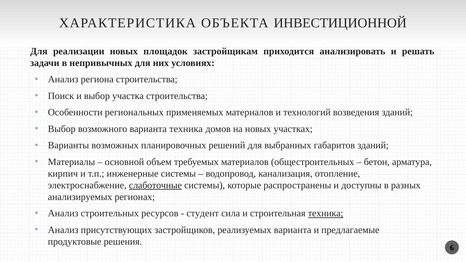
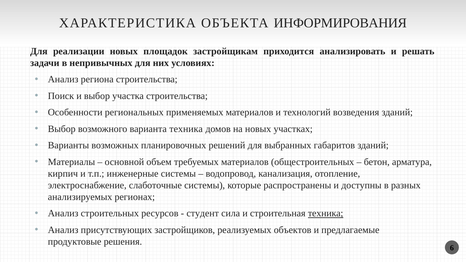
ИНВЕСТИЦИОННОЙ: ИНВЕСТИЦИОННОЙ -> ИНФОРМИРОВАНИЯ
слаботочные underline: present -> none
реализуемых варианта: варианта -> объектов
